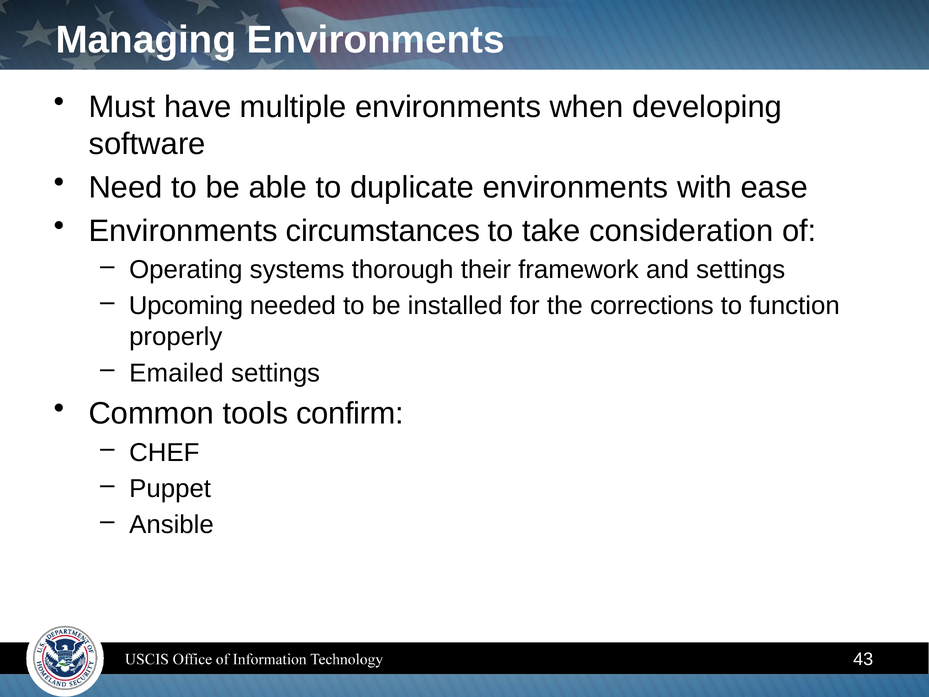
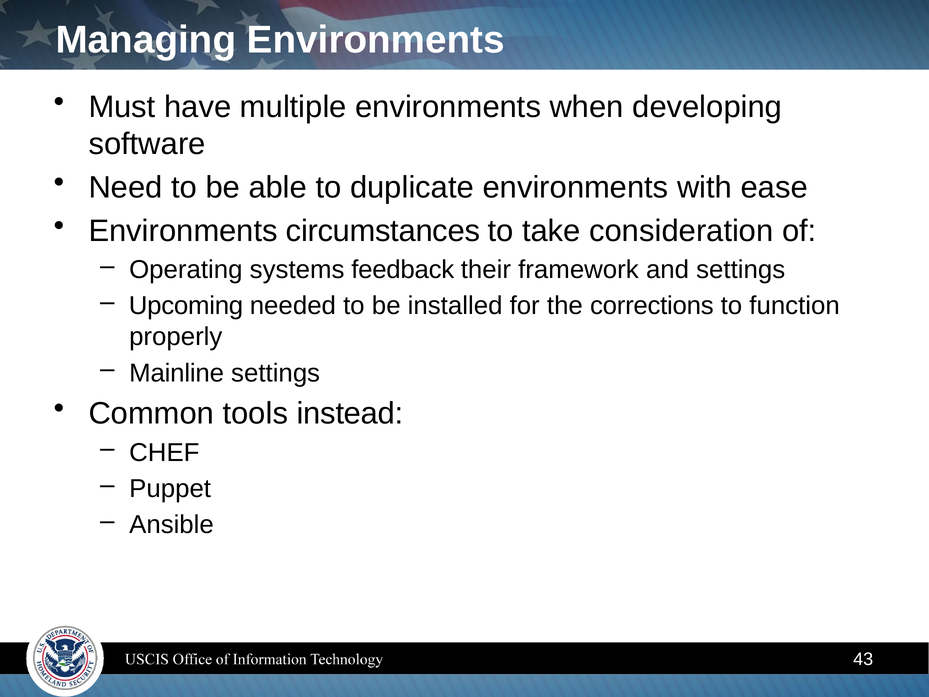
thorough: thorough -> feedback
Emailed: Emailed -> Mainline
confirm: confirm -> instead
